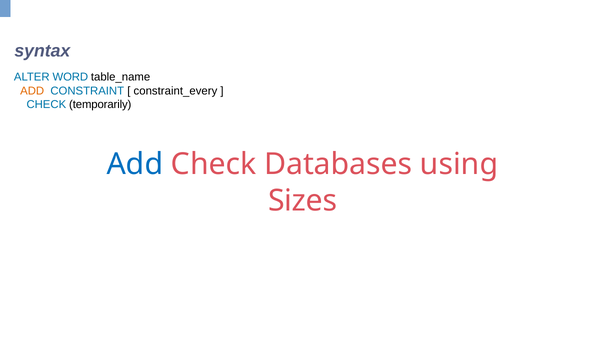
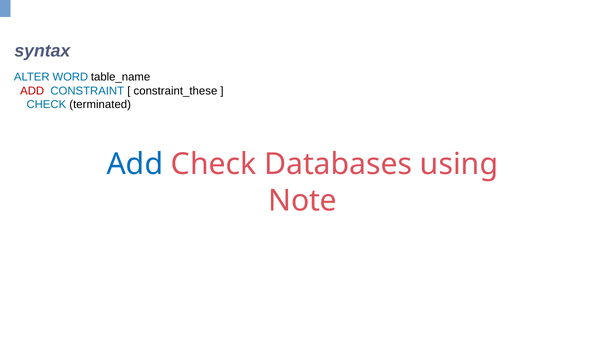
ADD at (32, 91) colour: orange -> red
constraint_every: constraint_every -> constraint_these
temporarily: temporarily -> terminated
Sizes: Sizes -> Note
